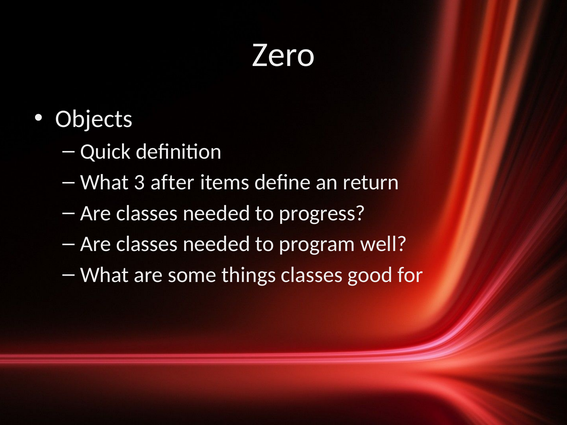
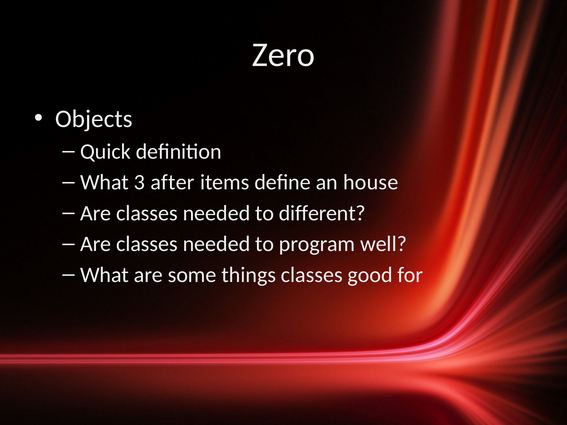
return: return -> house
progress: progress -> different
